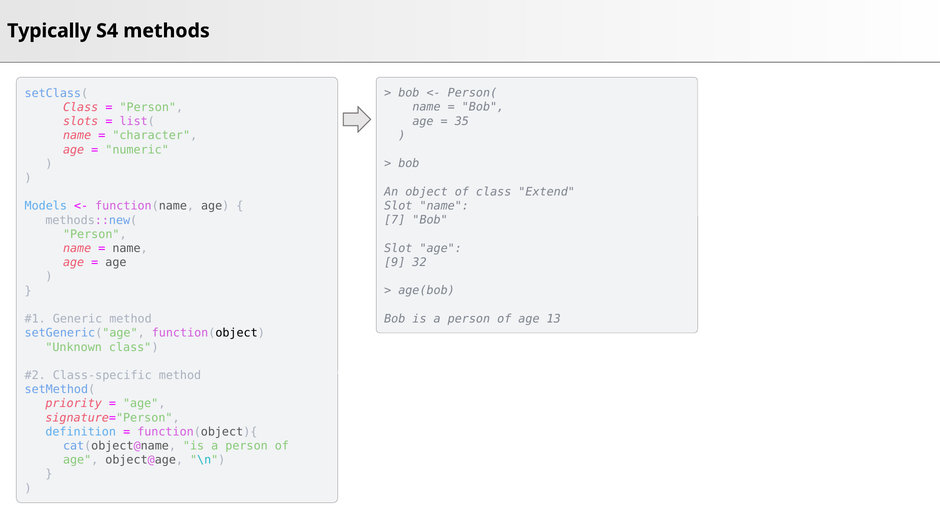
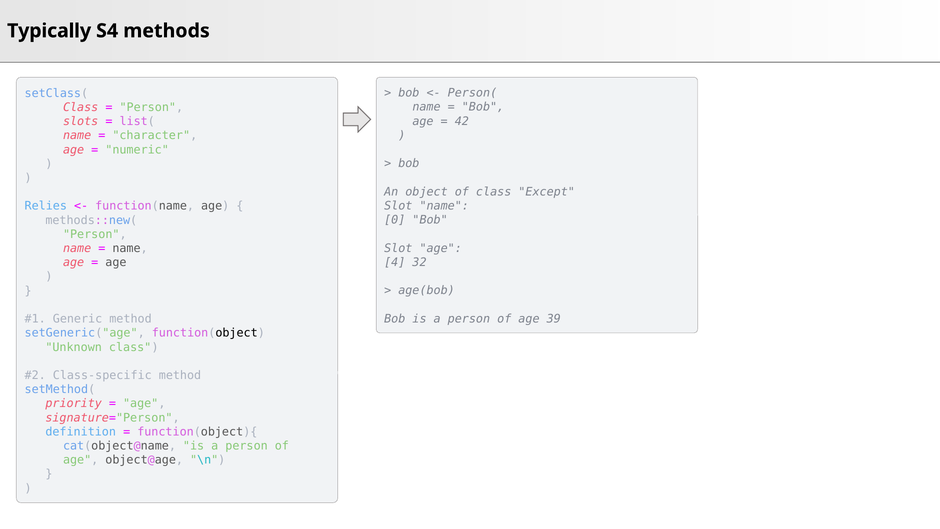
35: 35 -> 42
Extend: Extend -> Except
Models: Models -> Relies
7: 7 -> 0
9: 9 -> 4
13: 13 -> 39
